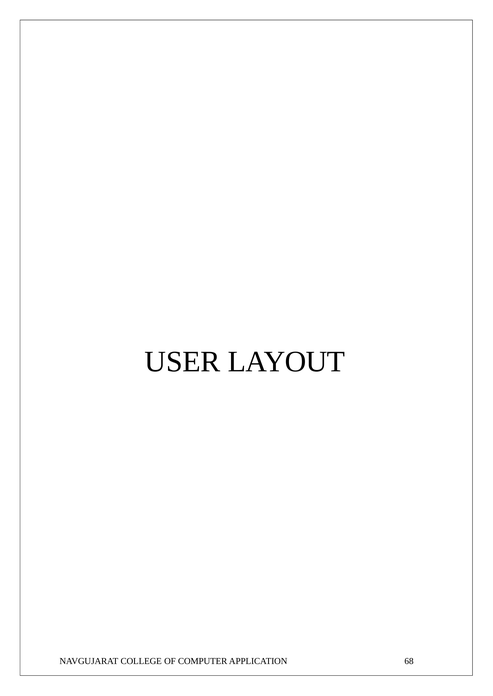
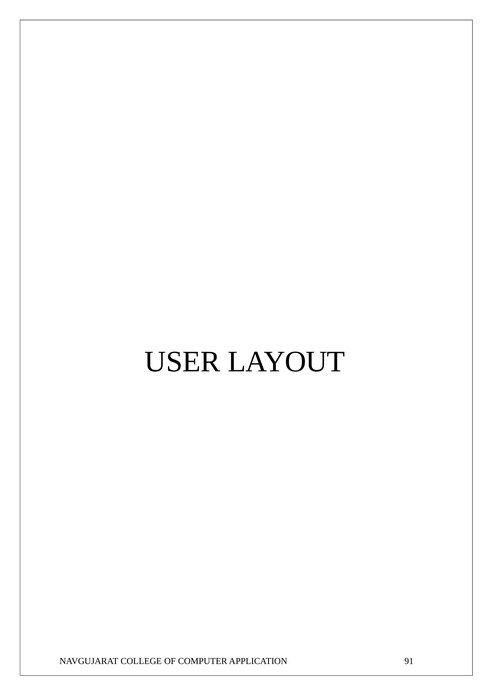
68: 68 -> 91
